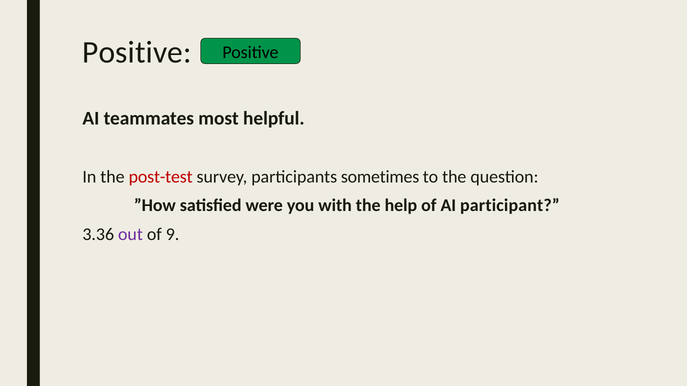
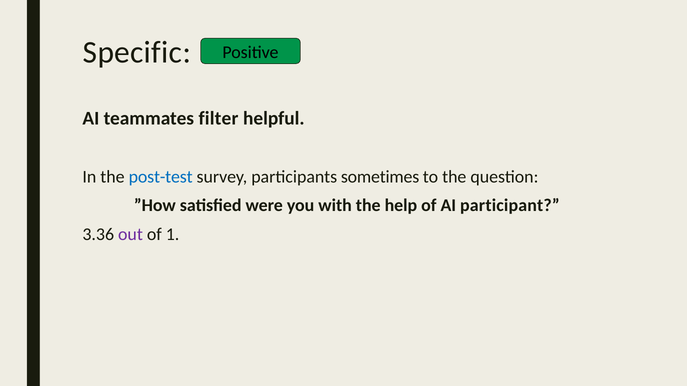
Positive at (137, 52): Positive -> Specific
most: most -> filter
post-test colour: red -> blue
9: 9 -> 1
